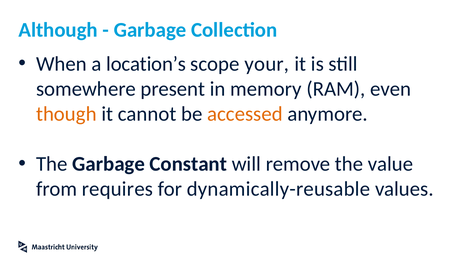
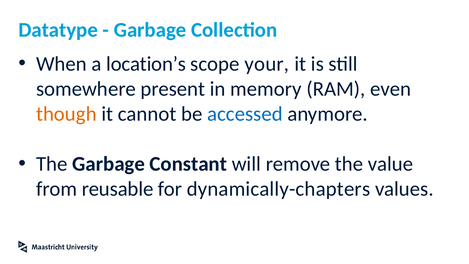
Although: Although -> Datatype
accessed colour: orange -> blue
requires: requires -> reusable
dynamically-reusable: dynamically-reusable -> dynamically-chapters
